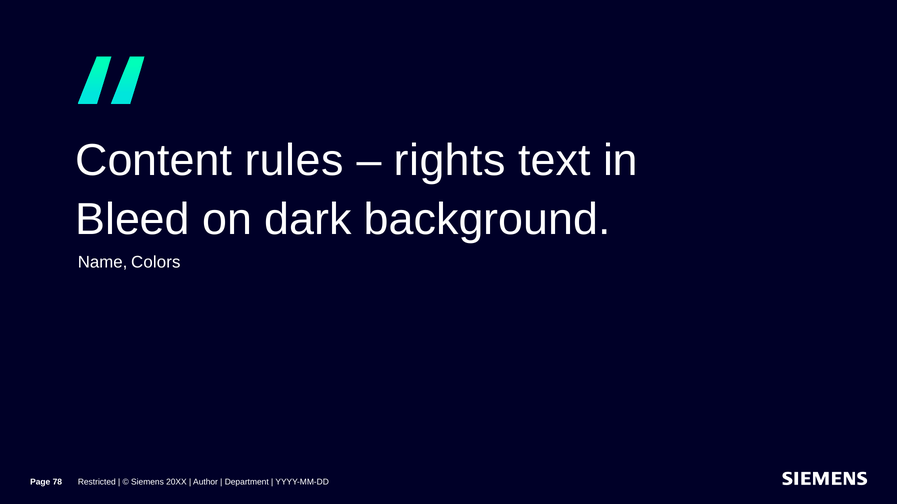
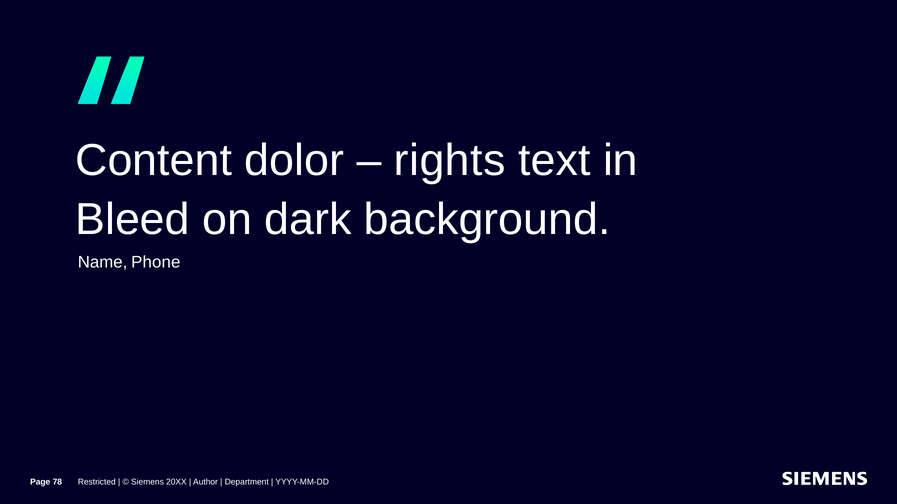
rules: rules -> dolor
Colors: Colors -> Phone
